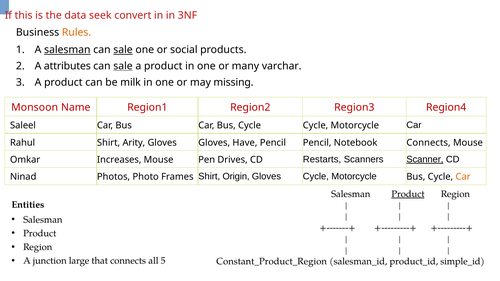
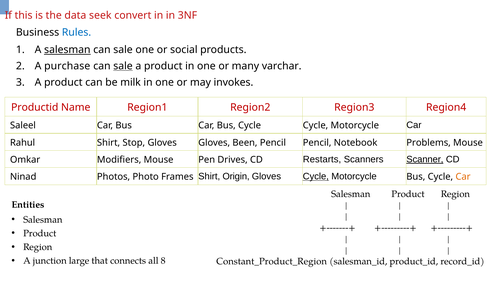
Rules colour: orange -> blue
sale at (123, 50) underline: present -> none
attributes: attributes -> purchase
missing: missing -> invokes
Monsoon: Monsoon -> Productid
Arity: Arity -> Stop
Have: Have -> Been
Notebook Connects: Connects -> Problems
Increases: Increases -> Modifiers
Cycle at (316, 177) underline: none -> present
Product at (408, 194) underline: present -> none
5: 5 -> 8
simple_id: simple_id -> record_id
